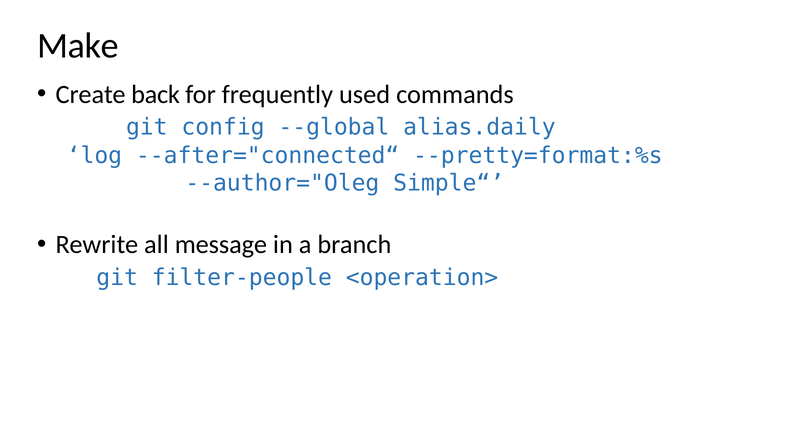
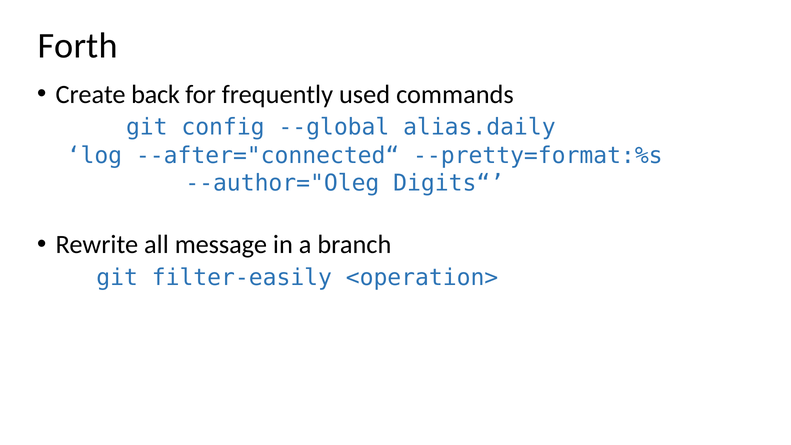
Make: Make -> Forth
Simple“: Simple“ -> Digits“
filter-people: filter-people -> filter-easily
